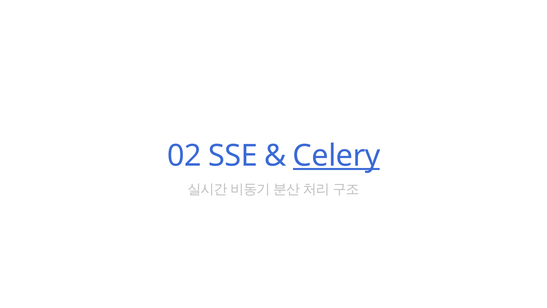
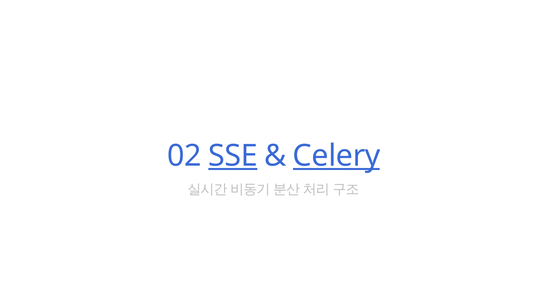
SSE underline: none -> present
